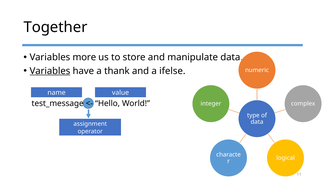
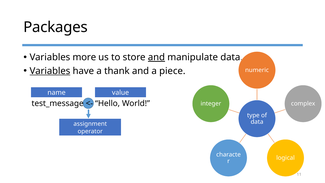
Together: Together -> Packages
and at (156, 57) underline: none -> present
ifelse: ifelse -> piece
